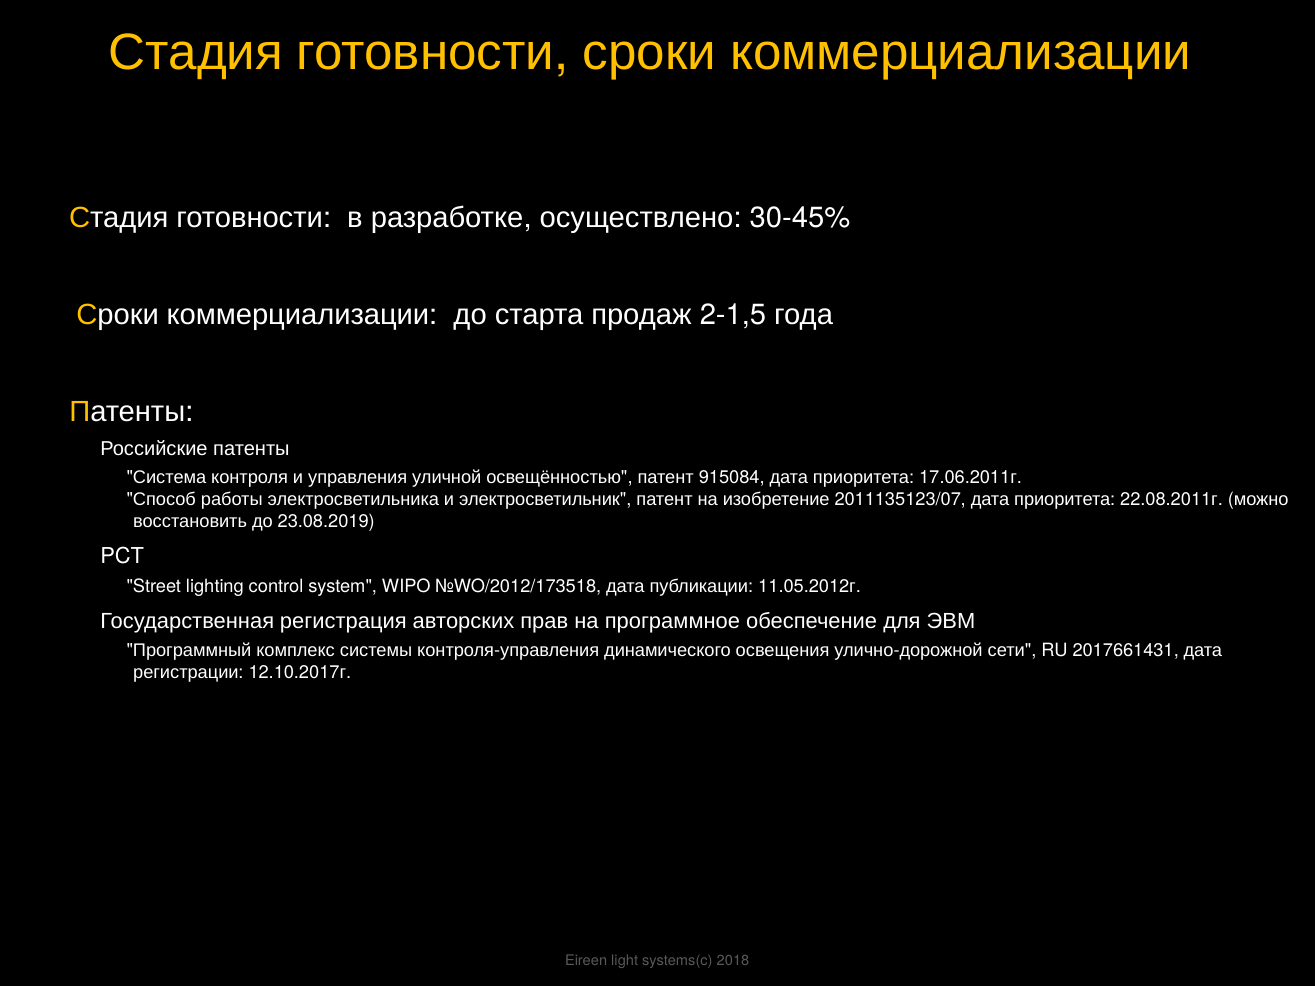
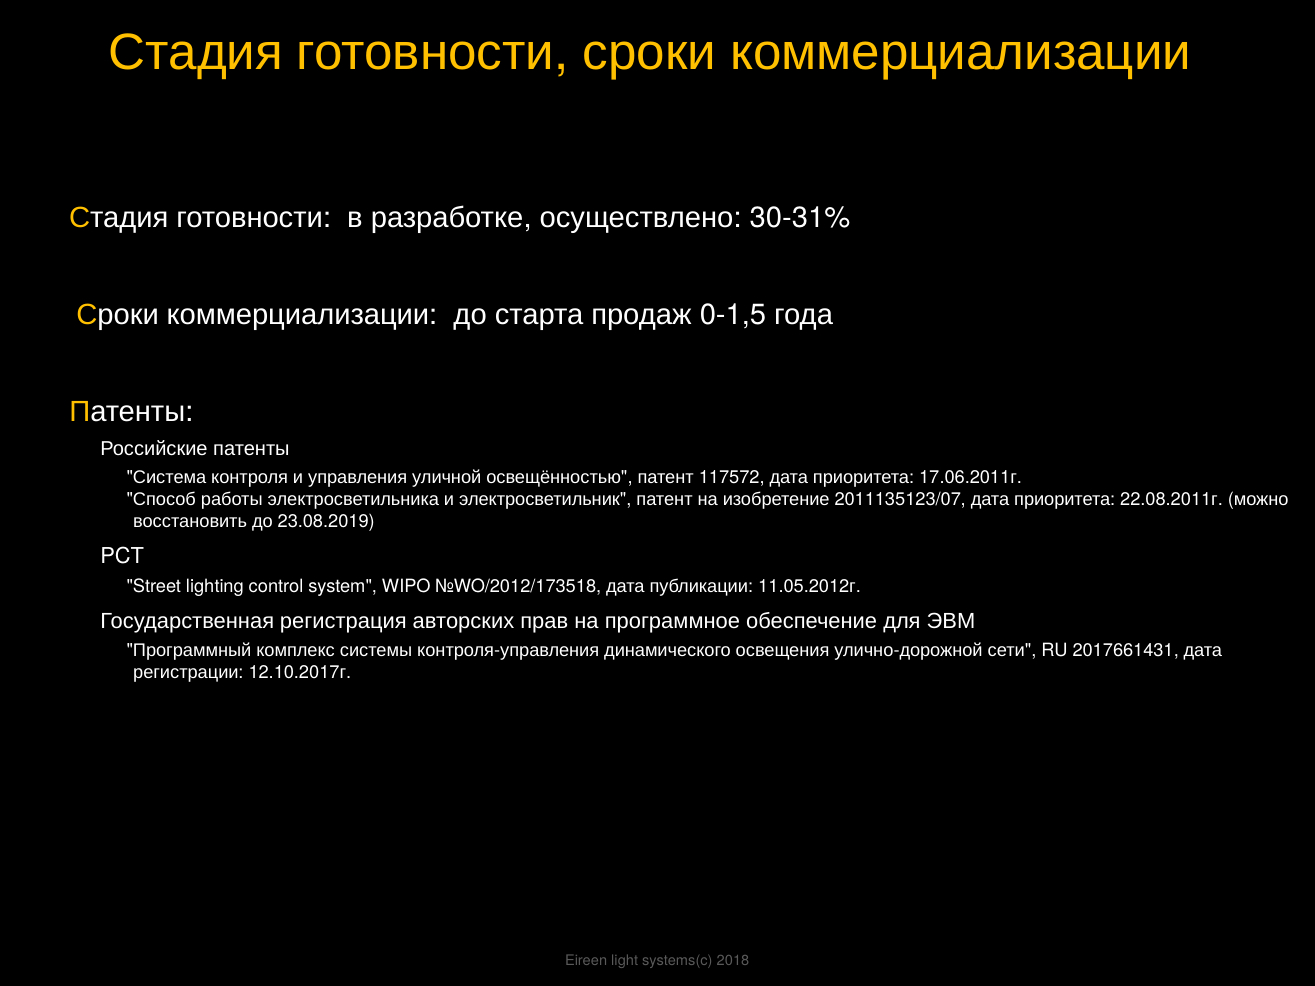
30-45%: 30-45% -> 30-31%
2-1,5: 2-1,5 -> 0-1,5
915084: 915084 -> 117572
